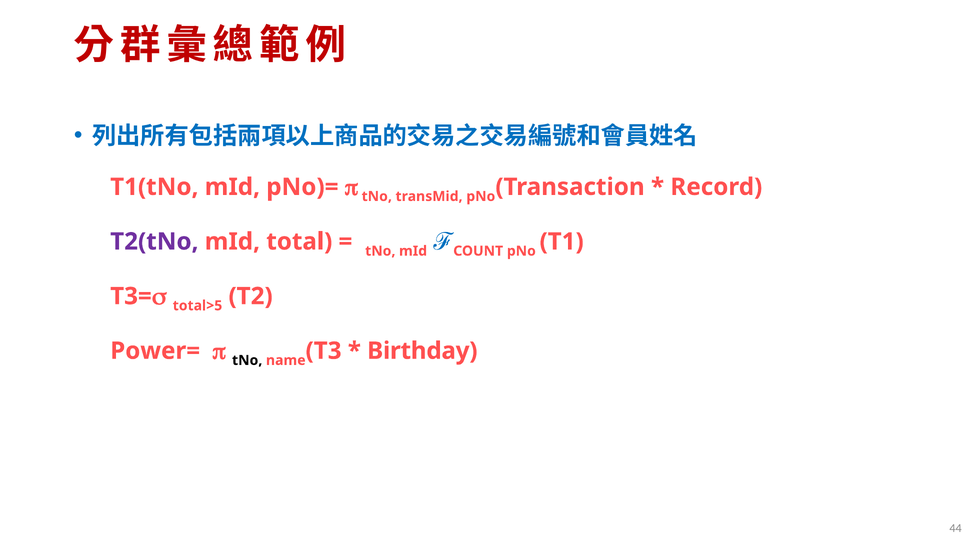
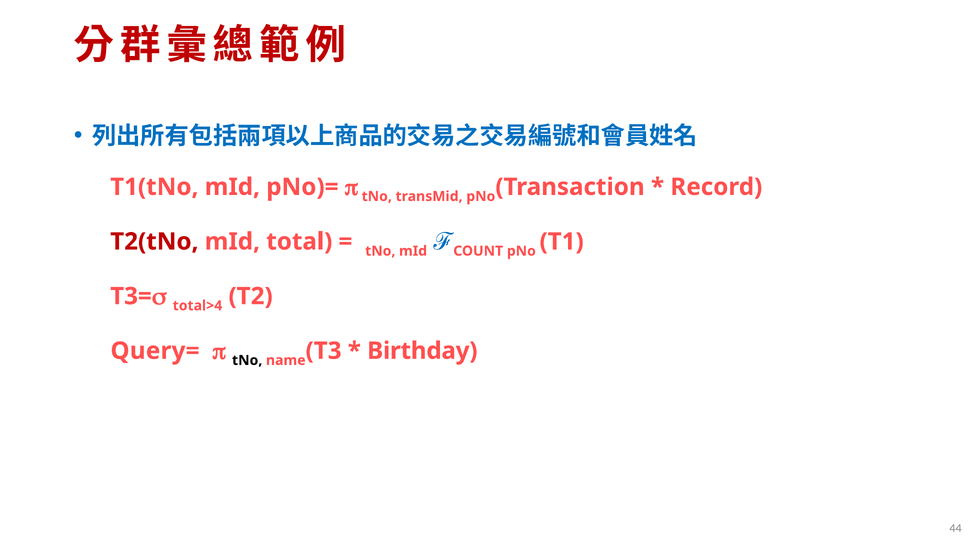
T2(tNo colour: purple -> red
total>5: total>5 -> total>4
Power=: Power= -> Query=
